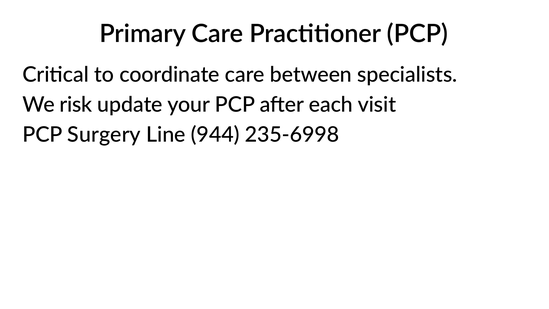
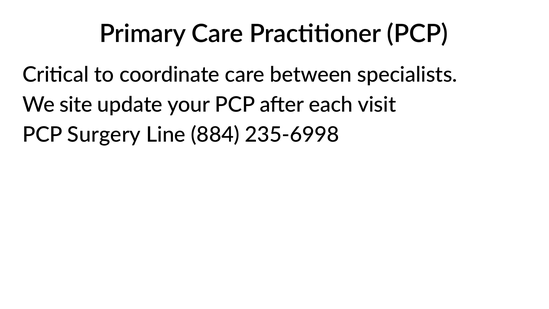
risk: risk -> site
944: 944 -> 884
